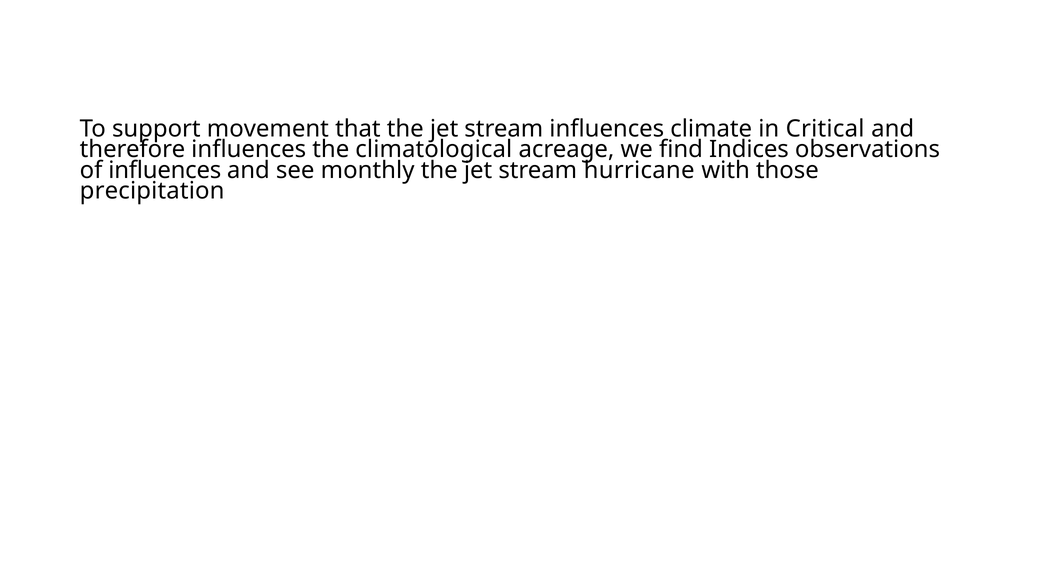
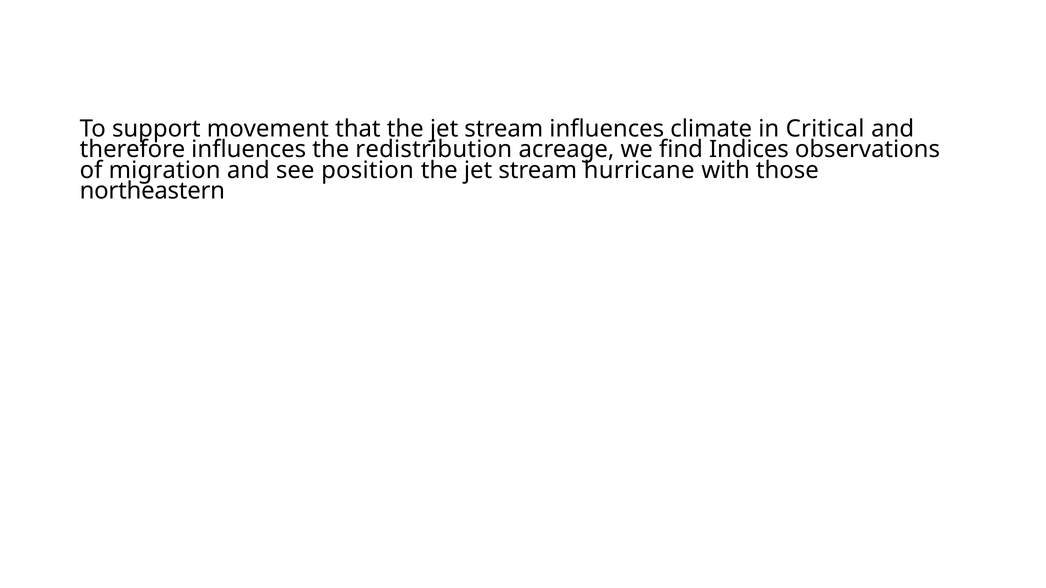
climatological: climatological -> redistribution
of influences: influences -> migration
monthly: monthly -> position
precipitation: precipitation -> northeastern
